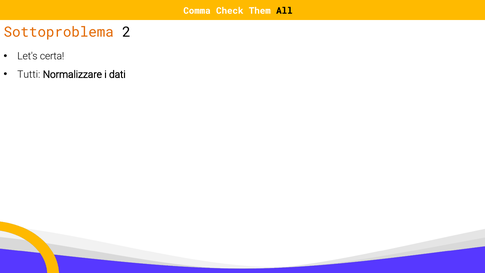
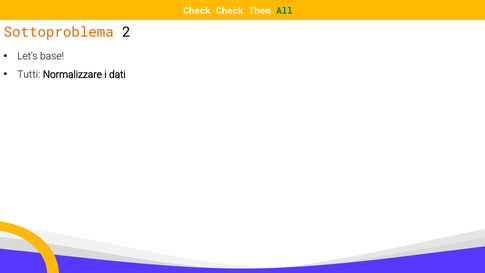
Comma at (197, 11): Comma -> Check
All colour: black -> green
certa: certa -> base
